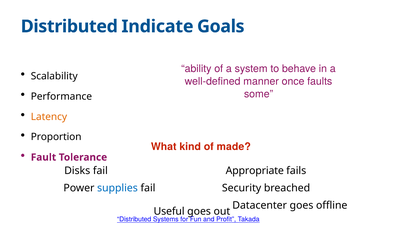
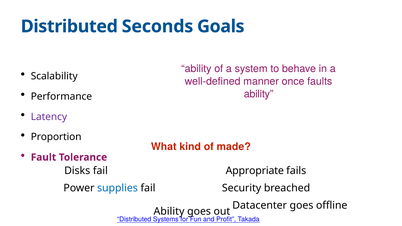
Indicate: Indicate -> Seconds
some at (259, 94): some -> ability
Latency colour: orange -> purple
Useful at (169, 211): Useful -> Ability
